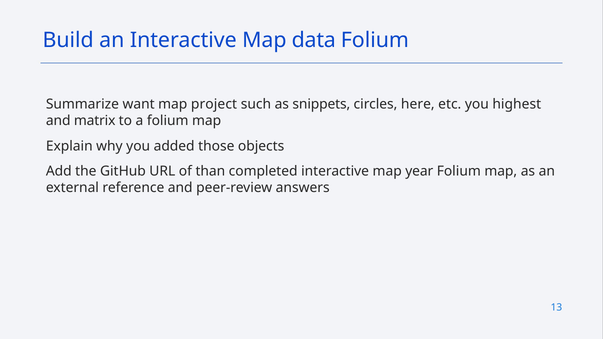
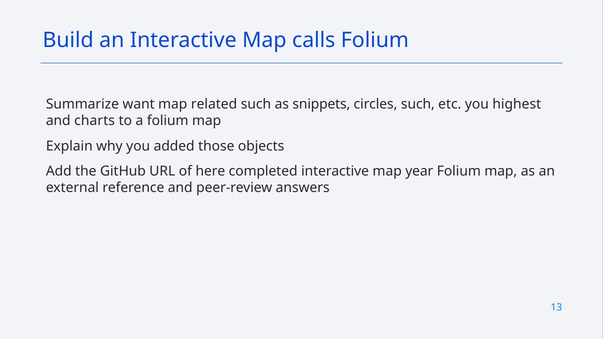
data: data -> calls
project: project -> related
circles here: here -> such
matrix: matrix -> charts
than: than -> here
